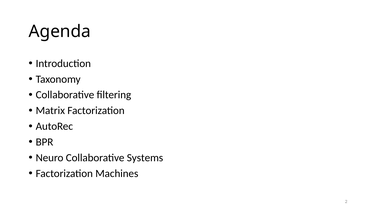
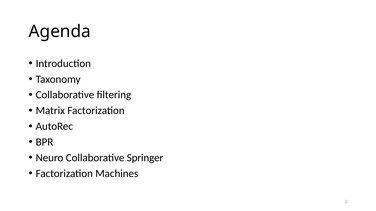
Systems: Systems -> Springer
